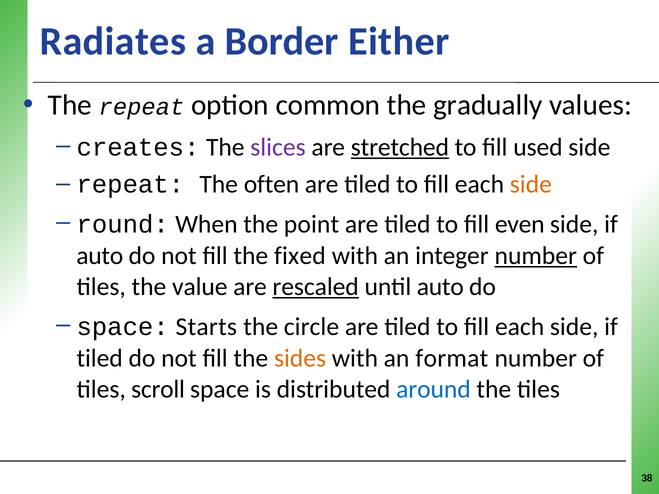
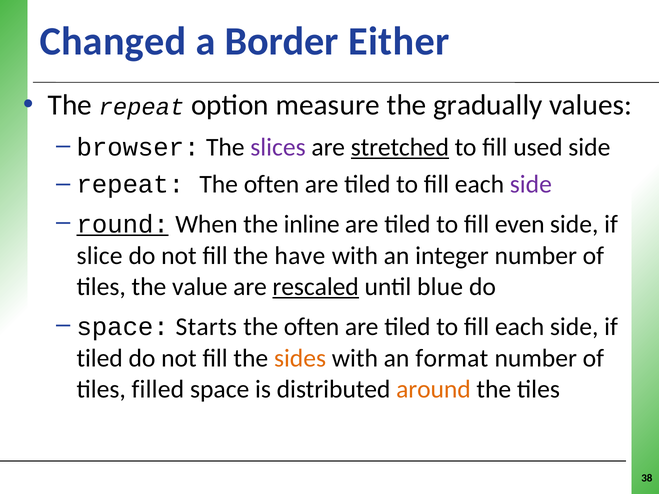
Radiates: Radiates -> Changed
common: common -> measure
creates: creates -> browser
side at (531, 184) colour: orange -> purple
round underline: none -> present
point: point -> inline
auto at (100, 256): auto -> slice
fixed: fixed -> have
number at (536, 256) underline: present -> none
until auto: auto -> blue
circle at (311, 327): circle -> often
scroll: scroll -> filled
around colour: blue -> orange
